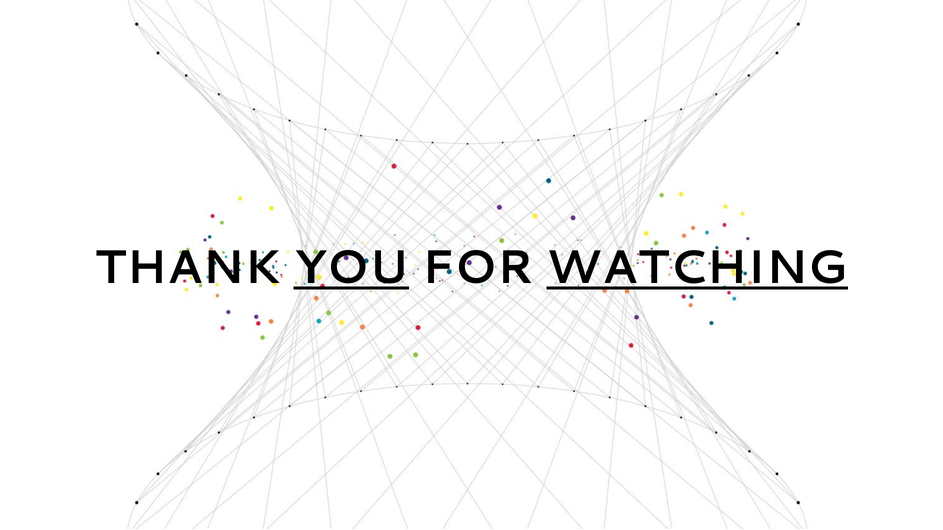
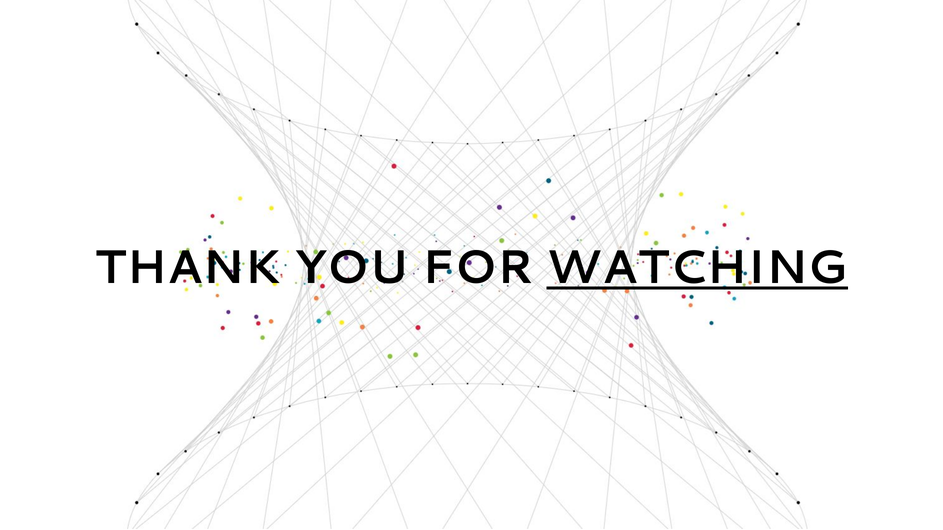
YOU underline: present -> none
